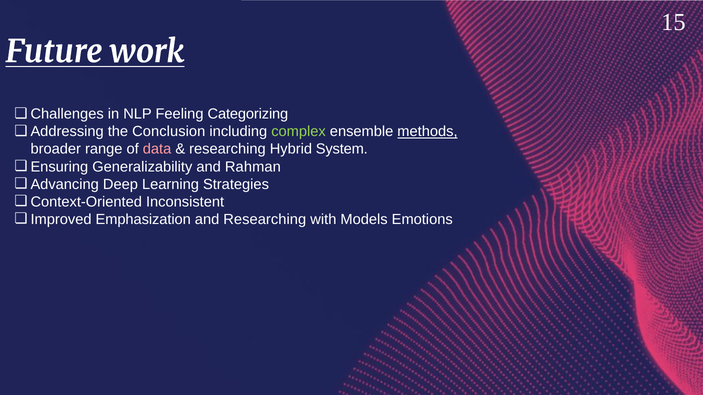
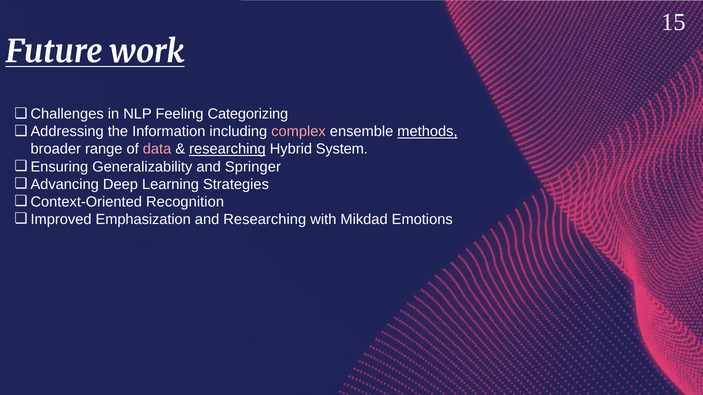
Conclusion: Conclusion -> Information
complex colour: light green -> pink
researching at (227, 149) underline: none -> present
Rahman: Rahman -> Springer
Inconsistent: Inconsistent -> Recognition
Models: Models -> Mikdad
